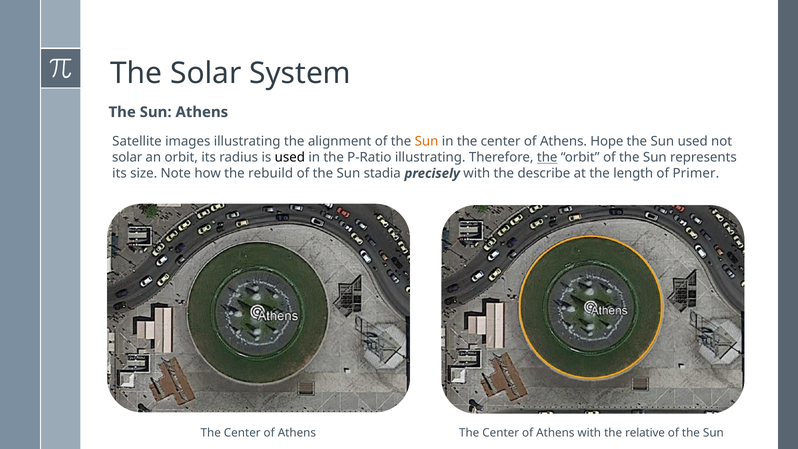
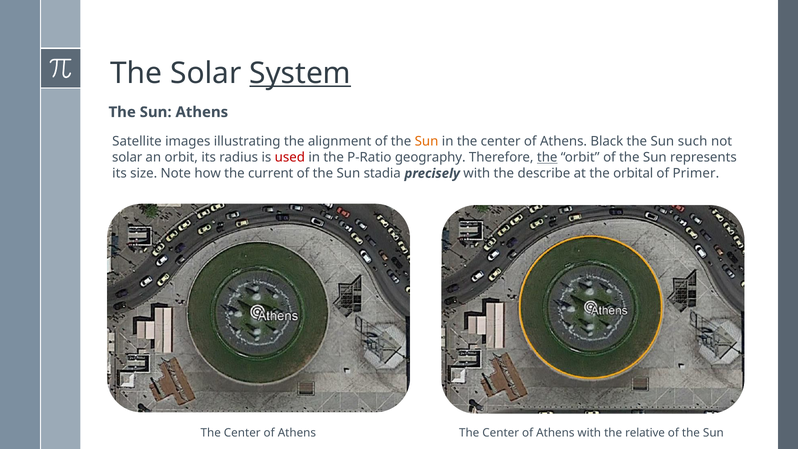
System underline: none -> present
Hope: Hope -> Black
Sun used: used -> such
used at (290, 158) colour: black -> red
P-Ratio illustrating: illustrating -> geography
rebuild: rebuild -> current
length: length -> orbital
